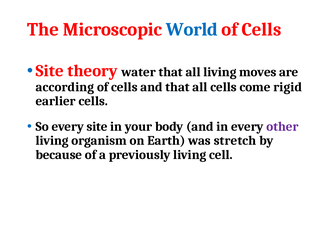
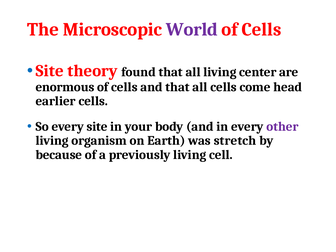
World colour: blue -> purple
water: water -> found
moves: moves -> center
according: according -> enormous
rigid: rigid -> head
